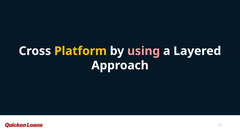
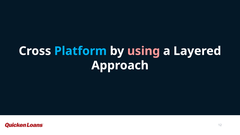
Platform colour: yellow -> light blue
